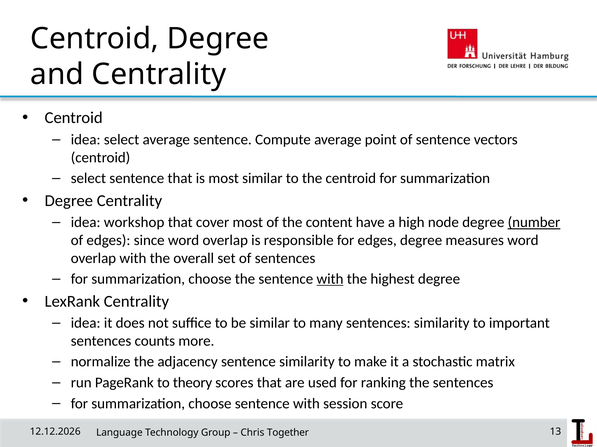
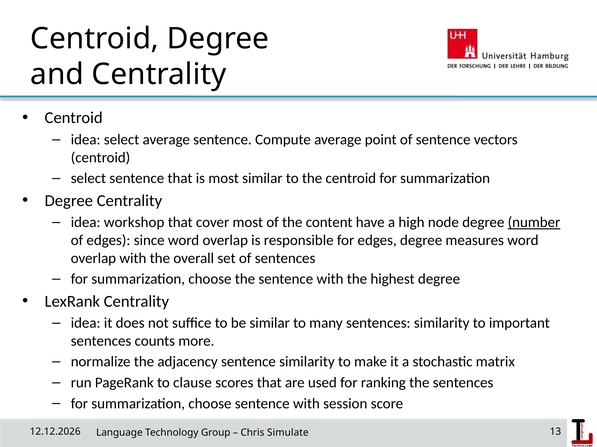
with at (330, 279) underline: present -> none
theory: theory -> clause
Together: Together -> Simulate
